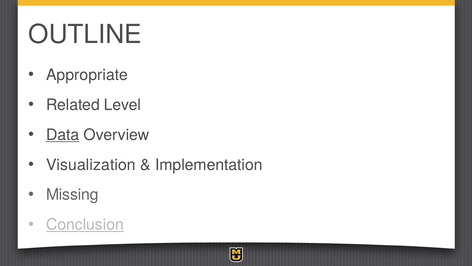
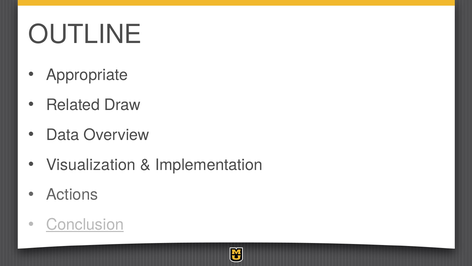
Level: Level -> Draw
Data underline: present -> none
Missing: Missing -> Actions
